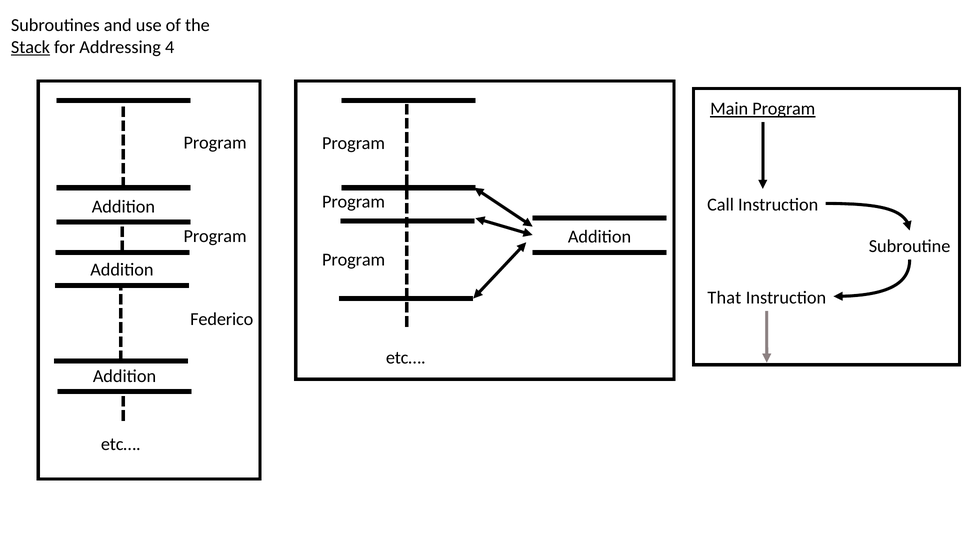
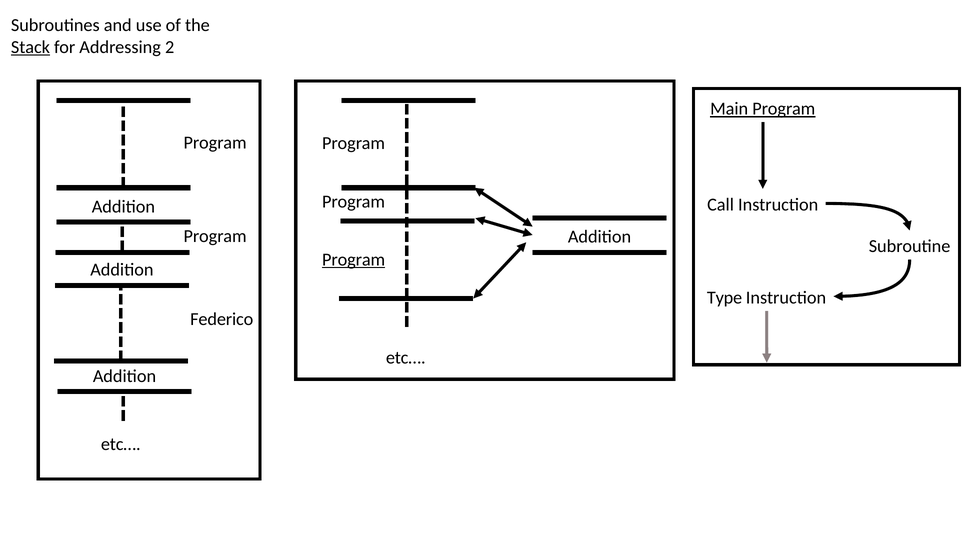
4: 4 -> 2
Program at (354, 260) underline: none -> present
That: That -> Type
